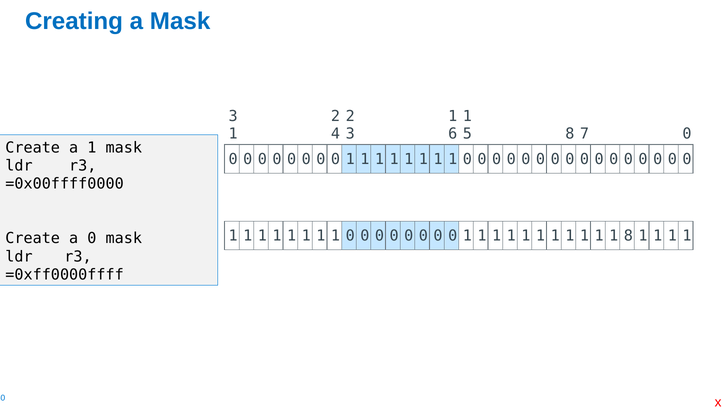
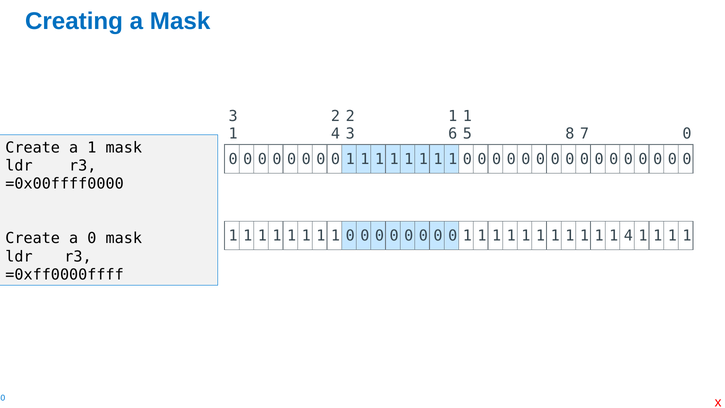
1 8: 8 -> 4
